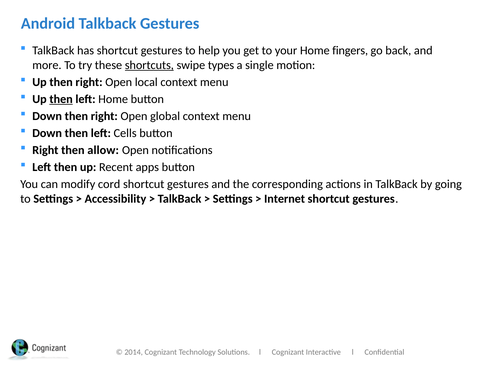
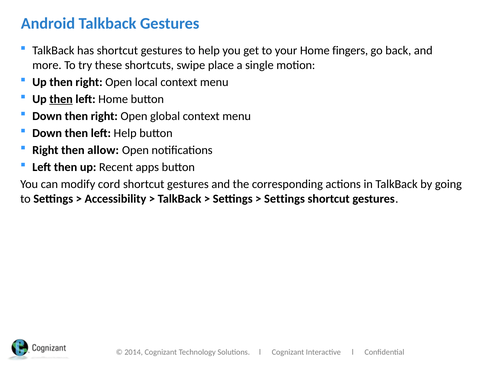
shortcuts underline: present -> none
types: types -> place
left Cells: Cells -> Help
Internet at (285, 199): Internet -> Settings
